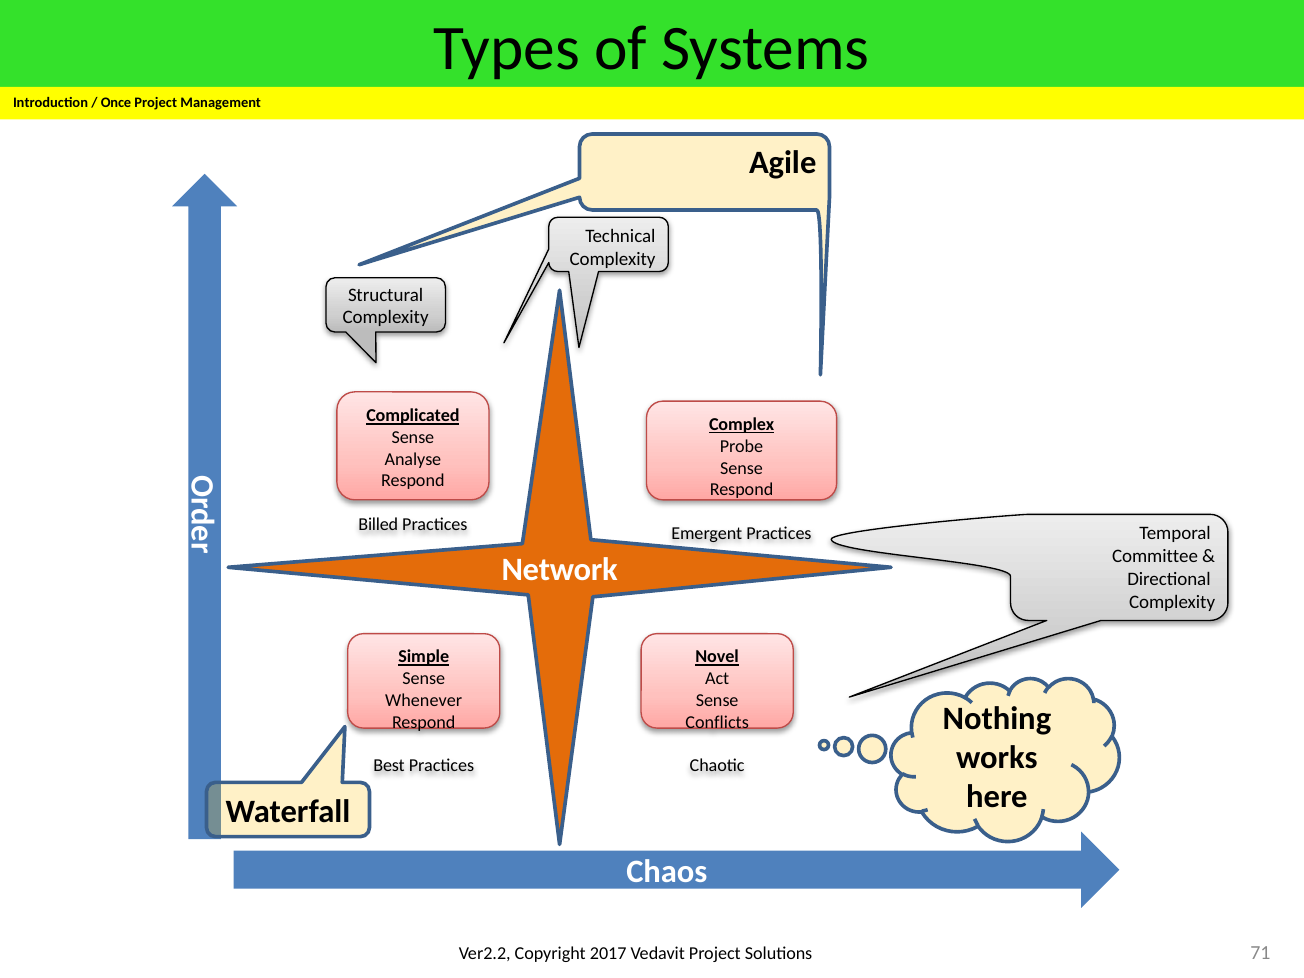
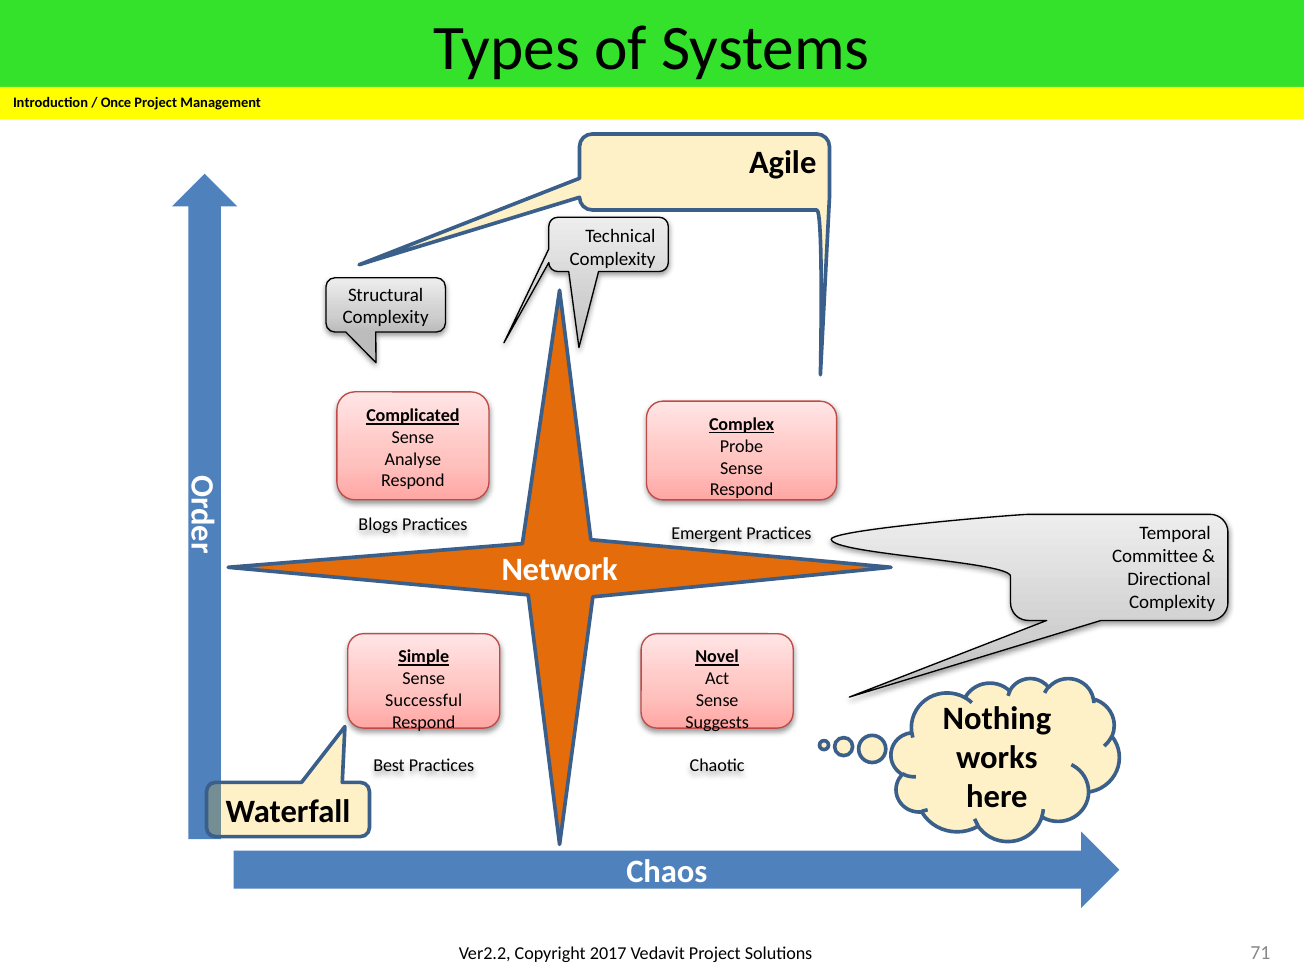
Billed: Billed -> Blogs
Whenever: Whenever -> Successful
Conflicts: Conflicts -> Suggests
